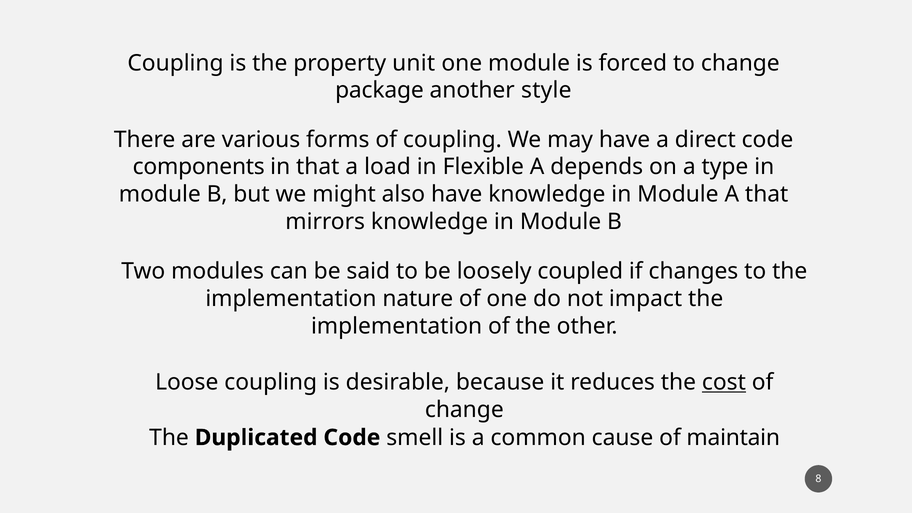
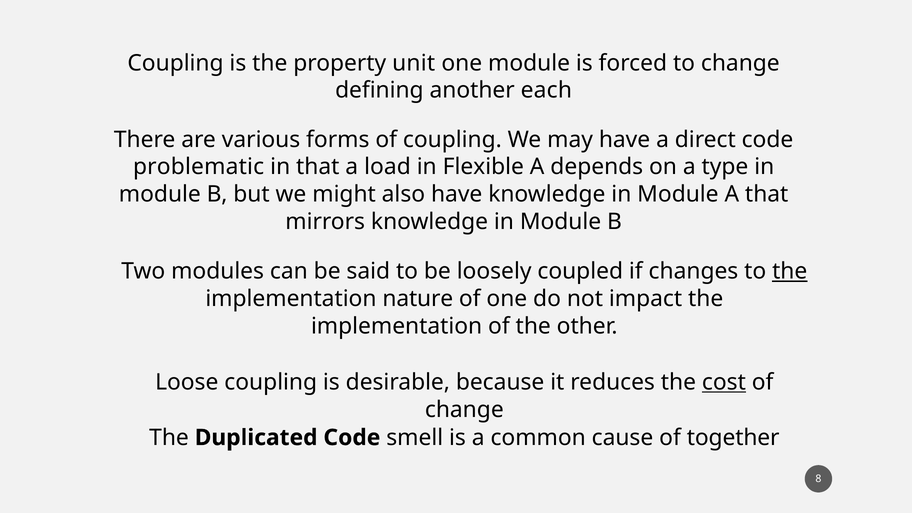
package: package -> defining
style: style -> each
components: components -> problematic
the at (790, 271) underline: none -> present
maintain: maintain -> together
